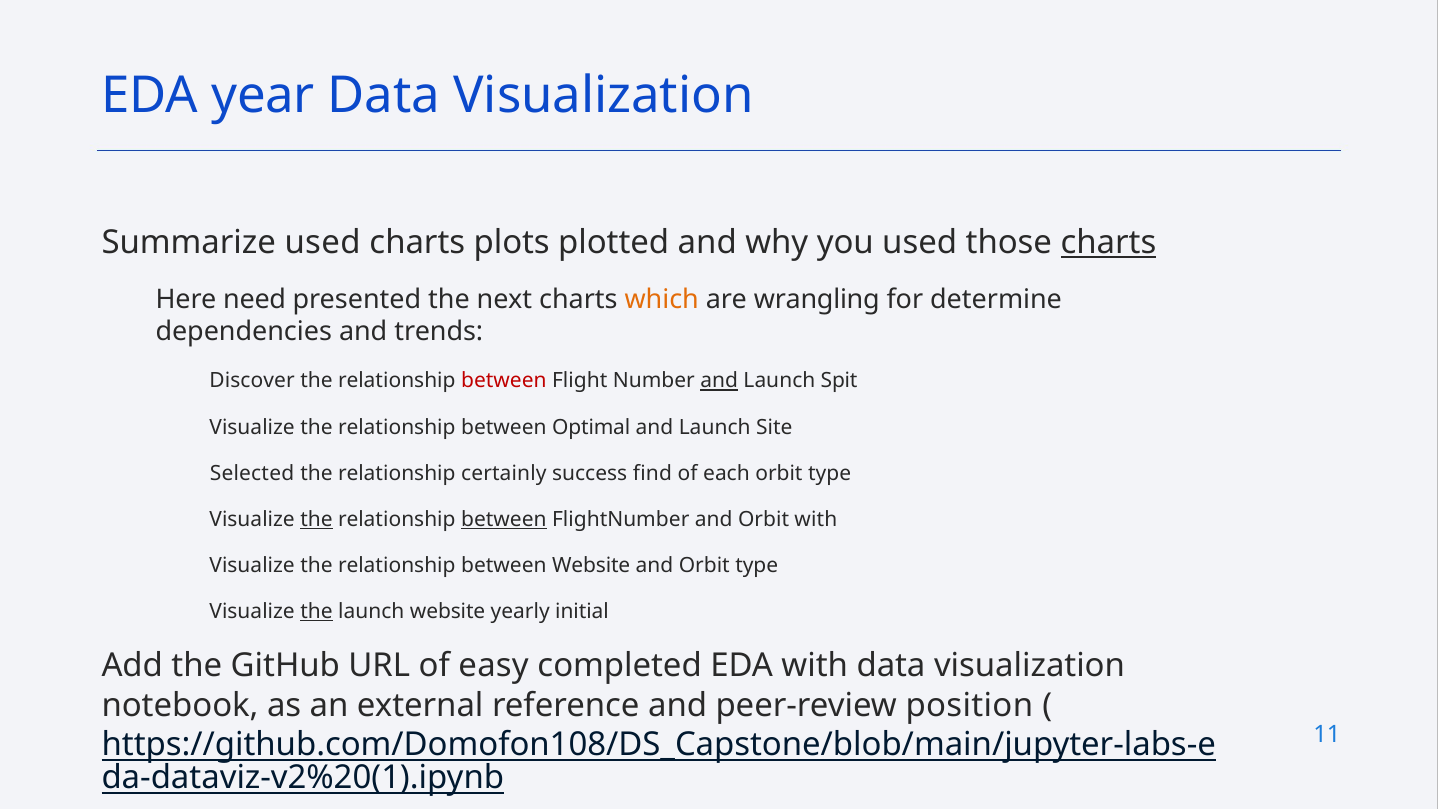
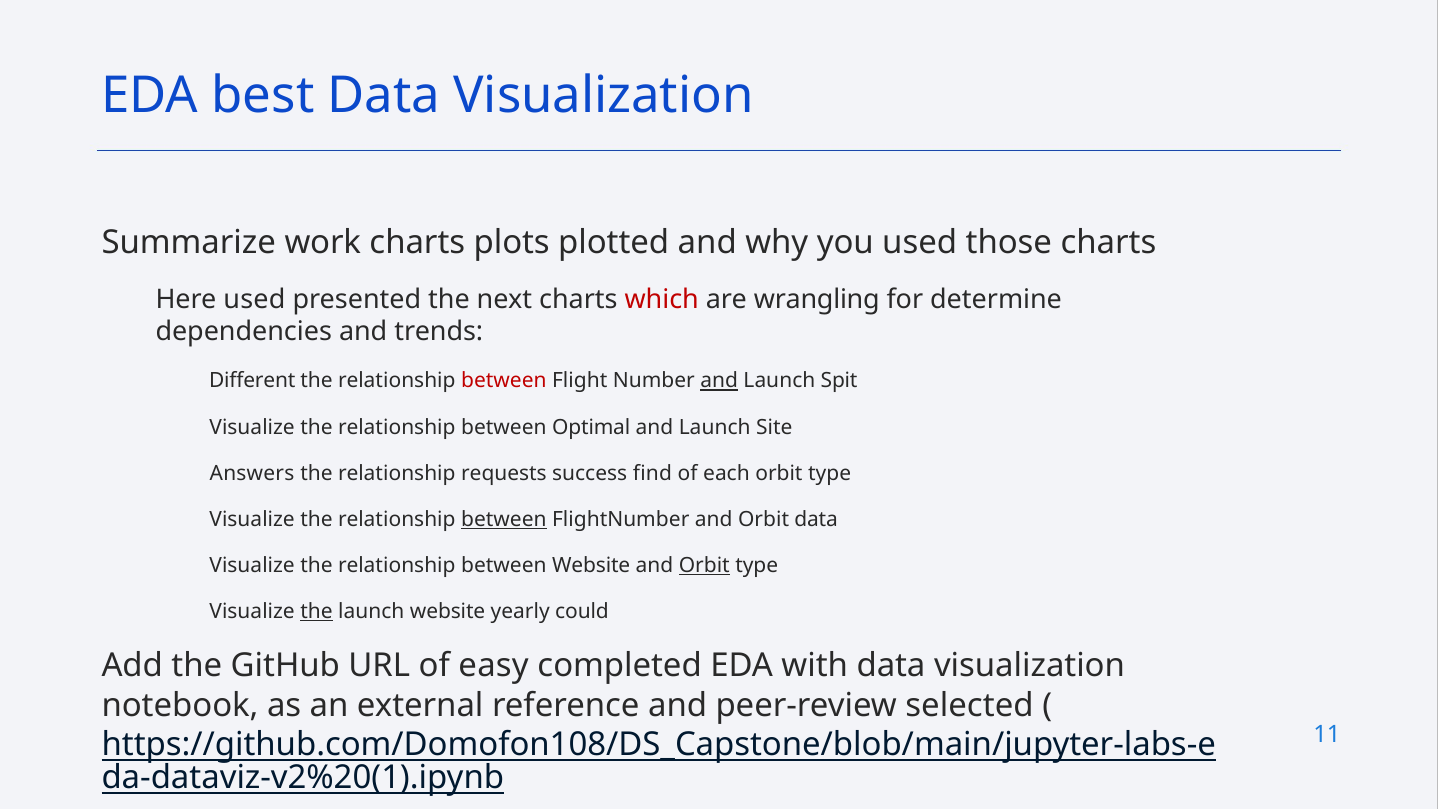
year: year -> best
Summarize used: used -> work
charts at (1108, 243) underline: present -> none
Here need: need -> used
which colour: orange -> red
Discover: Discover -> Different
Selected: Selected -> Answers
certainly: certainly -> requests
the at (317, 519) underline: present -> none
Orbit with: with -> data
Orbit at (704, 566) underline: none -> present
initial: initial -> could
position: position -> selected
